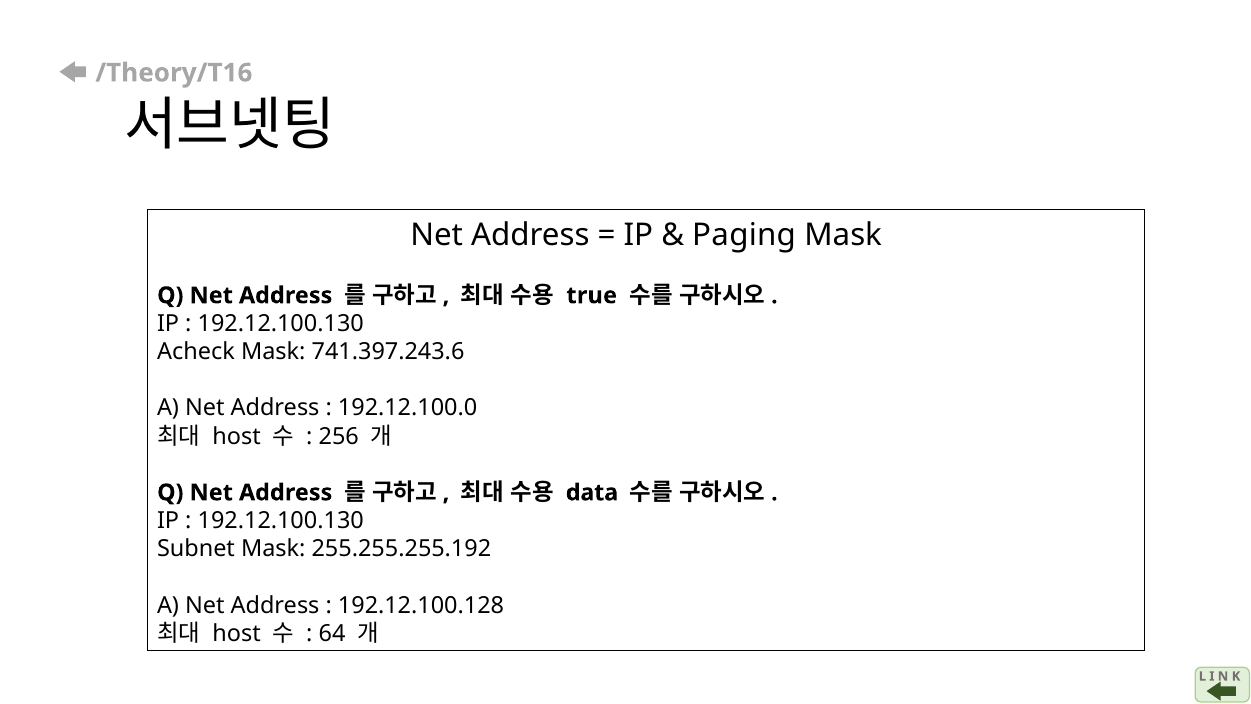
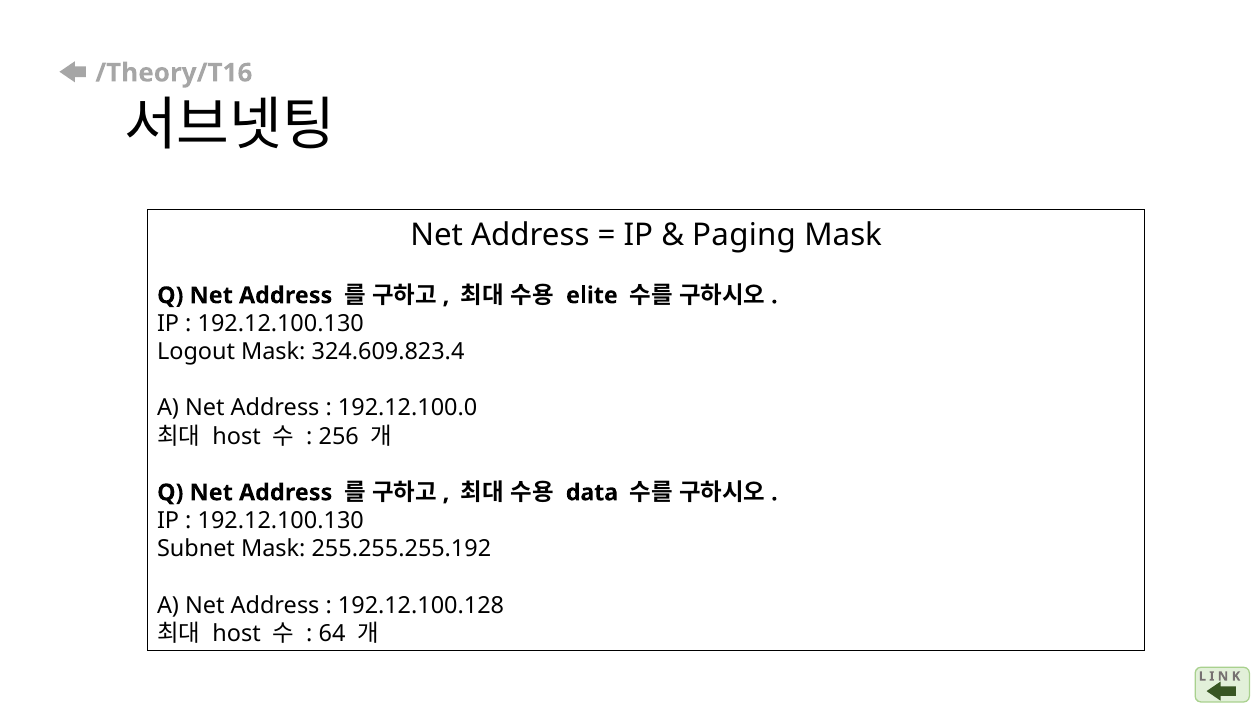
true: true -> elite
Acheck: Acheck -> Logout
741.397.243.6: 741.397.243.6 -> 324.609.823.4
